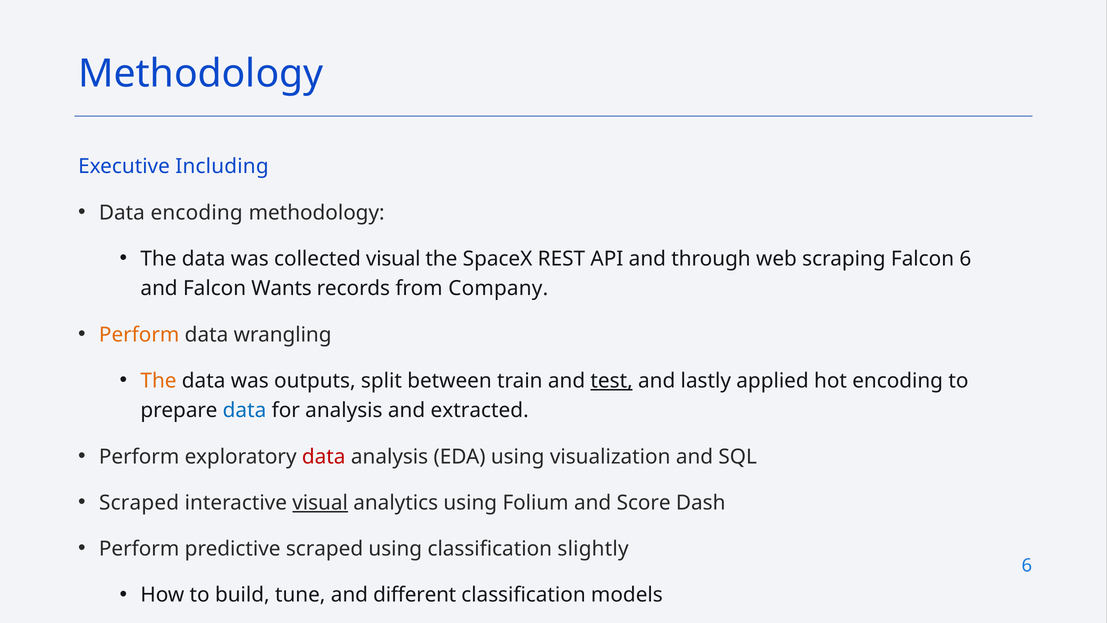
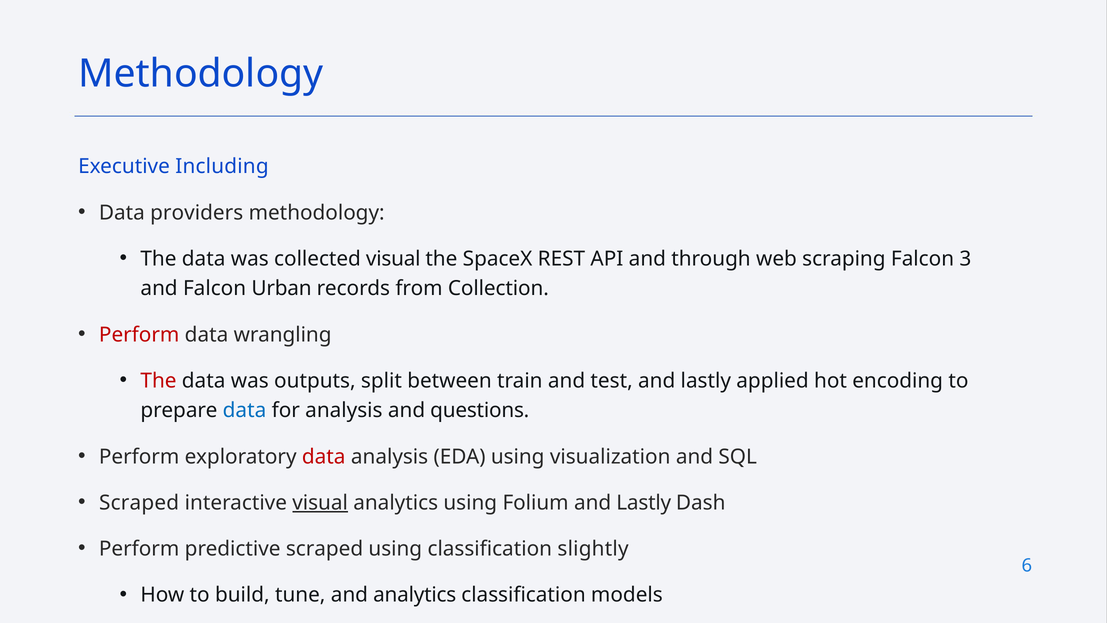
Data encoding: encoding -> providers
Falcon 6: 6 -> 3
Wants: Wants -> Urban
Company: Company -> Collection
Perform at (139, 334) colour: orange -> red
The at (159, 381) colour: orange -> red
test underline: present -> none
extracted: extracted -> questions
Folium and Score: Score -> Lastly
and different: different -> analytics
